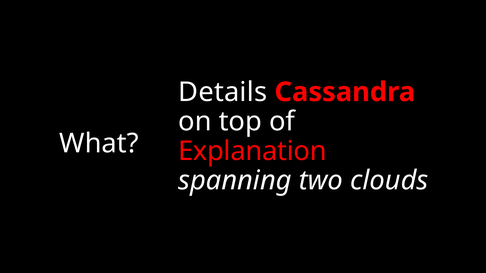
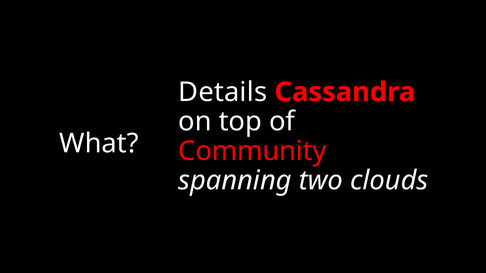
Explanation: Explanation -> Community
